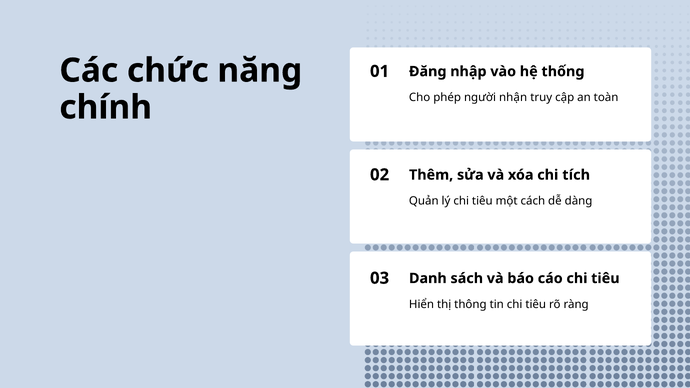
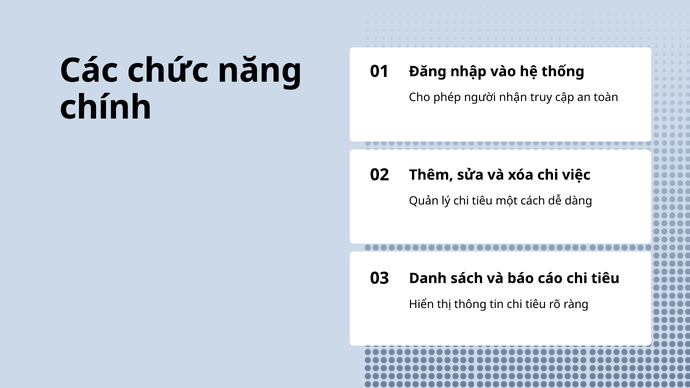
tích: tích -> việc
